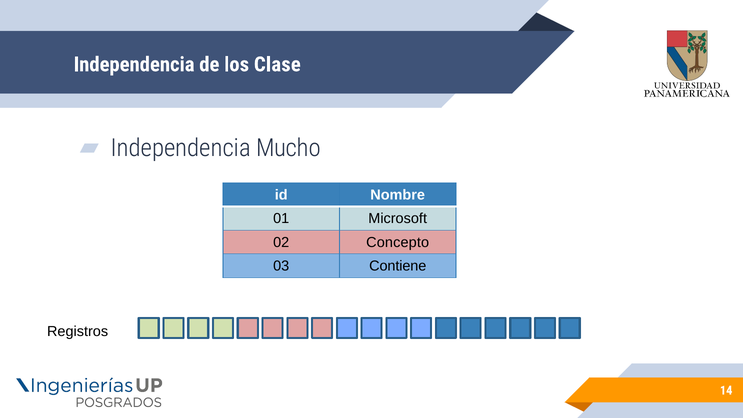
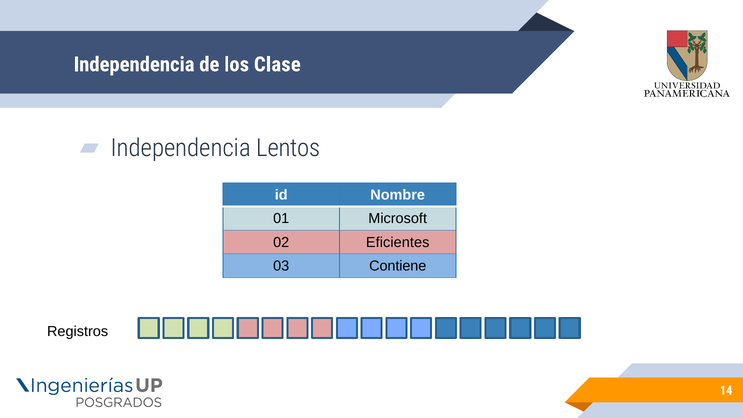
Mucho: Mucho -> Lentos
Concepto: Concepto -> Eficientes
